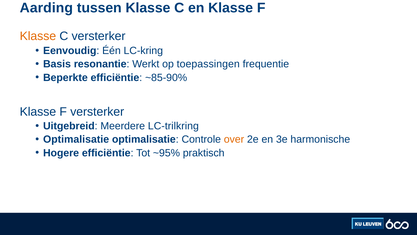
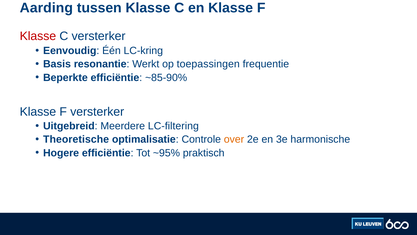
Klasse at (38, 36) colour: orange -> red
LC-trilkring: LC-trilkring -> LC-filtering
Optimalisatie at (76, 139): Optimalisatie -> Theoretische
